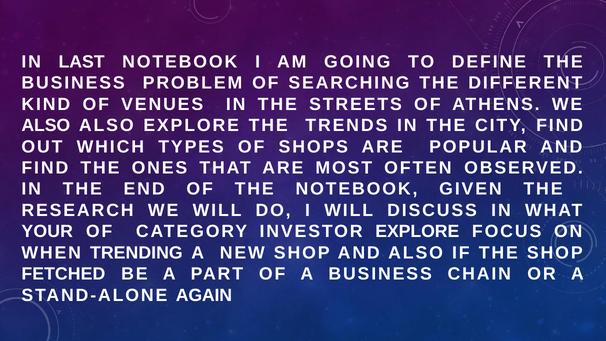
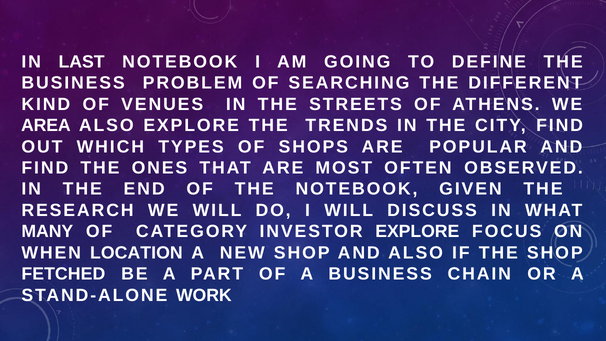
ALSO at (46, 125): ALSO -> AREA
YOUR: YOUR -> MANY
TRENDING: TRENDING -> LOCATION
AGAIN: AGAIN -> WORK
